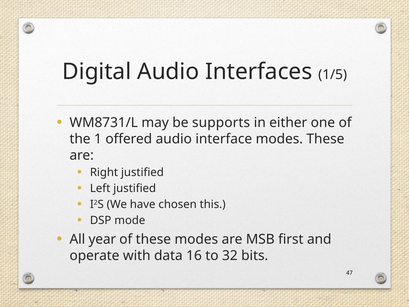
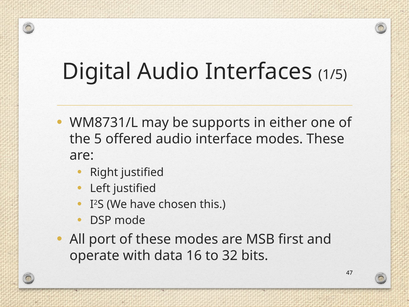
1: 1 -> 5
year: year -> port
